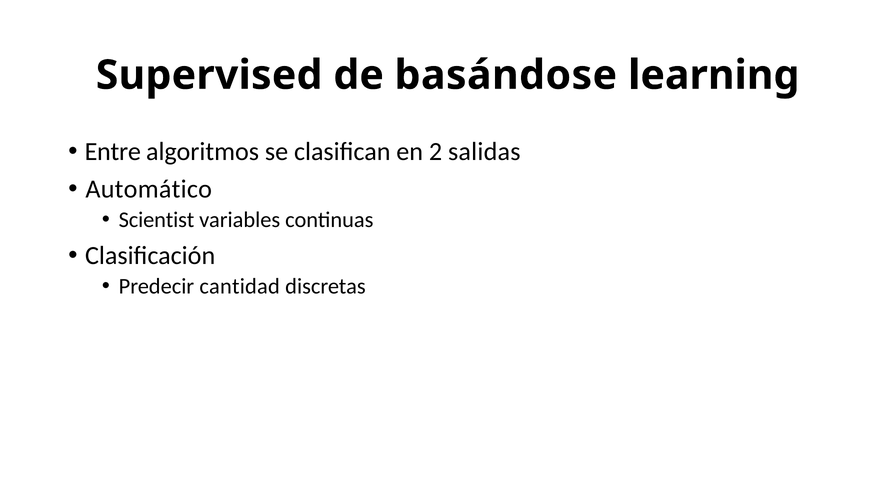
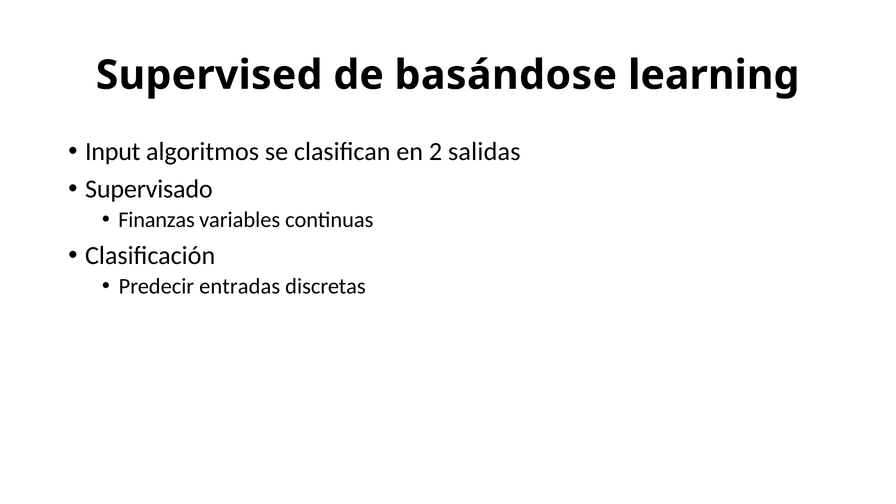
Entre: Entre -> Input
Automático: Automático -> Supervisado
Scientist: Scientist -> Finanzas
cantidad: cantidad -> entradas
